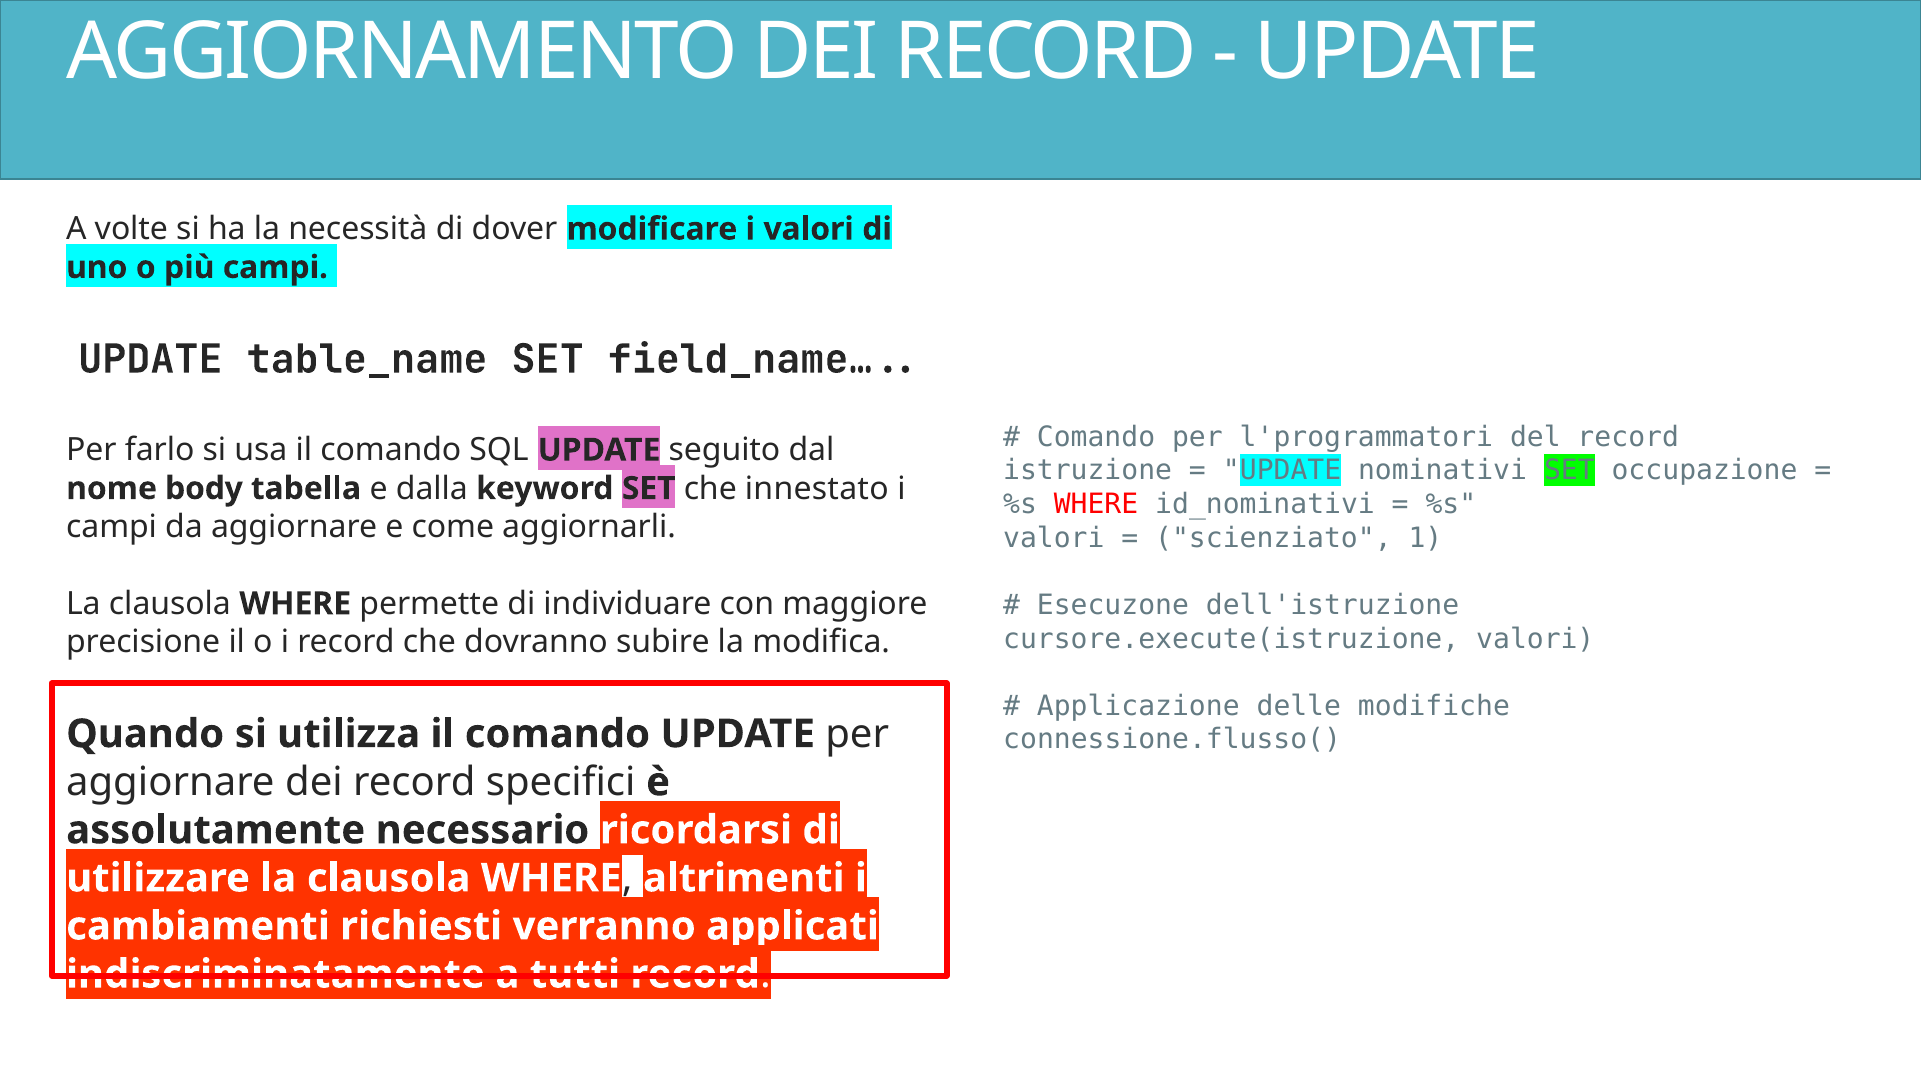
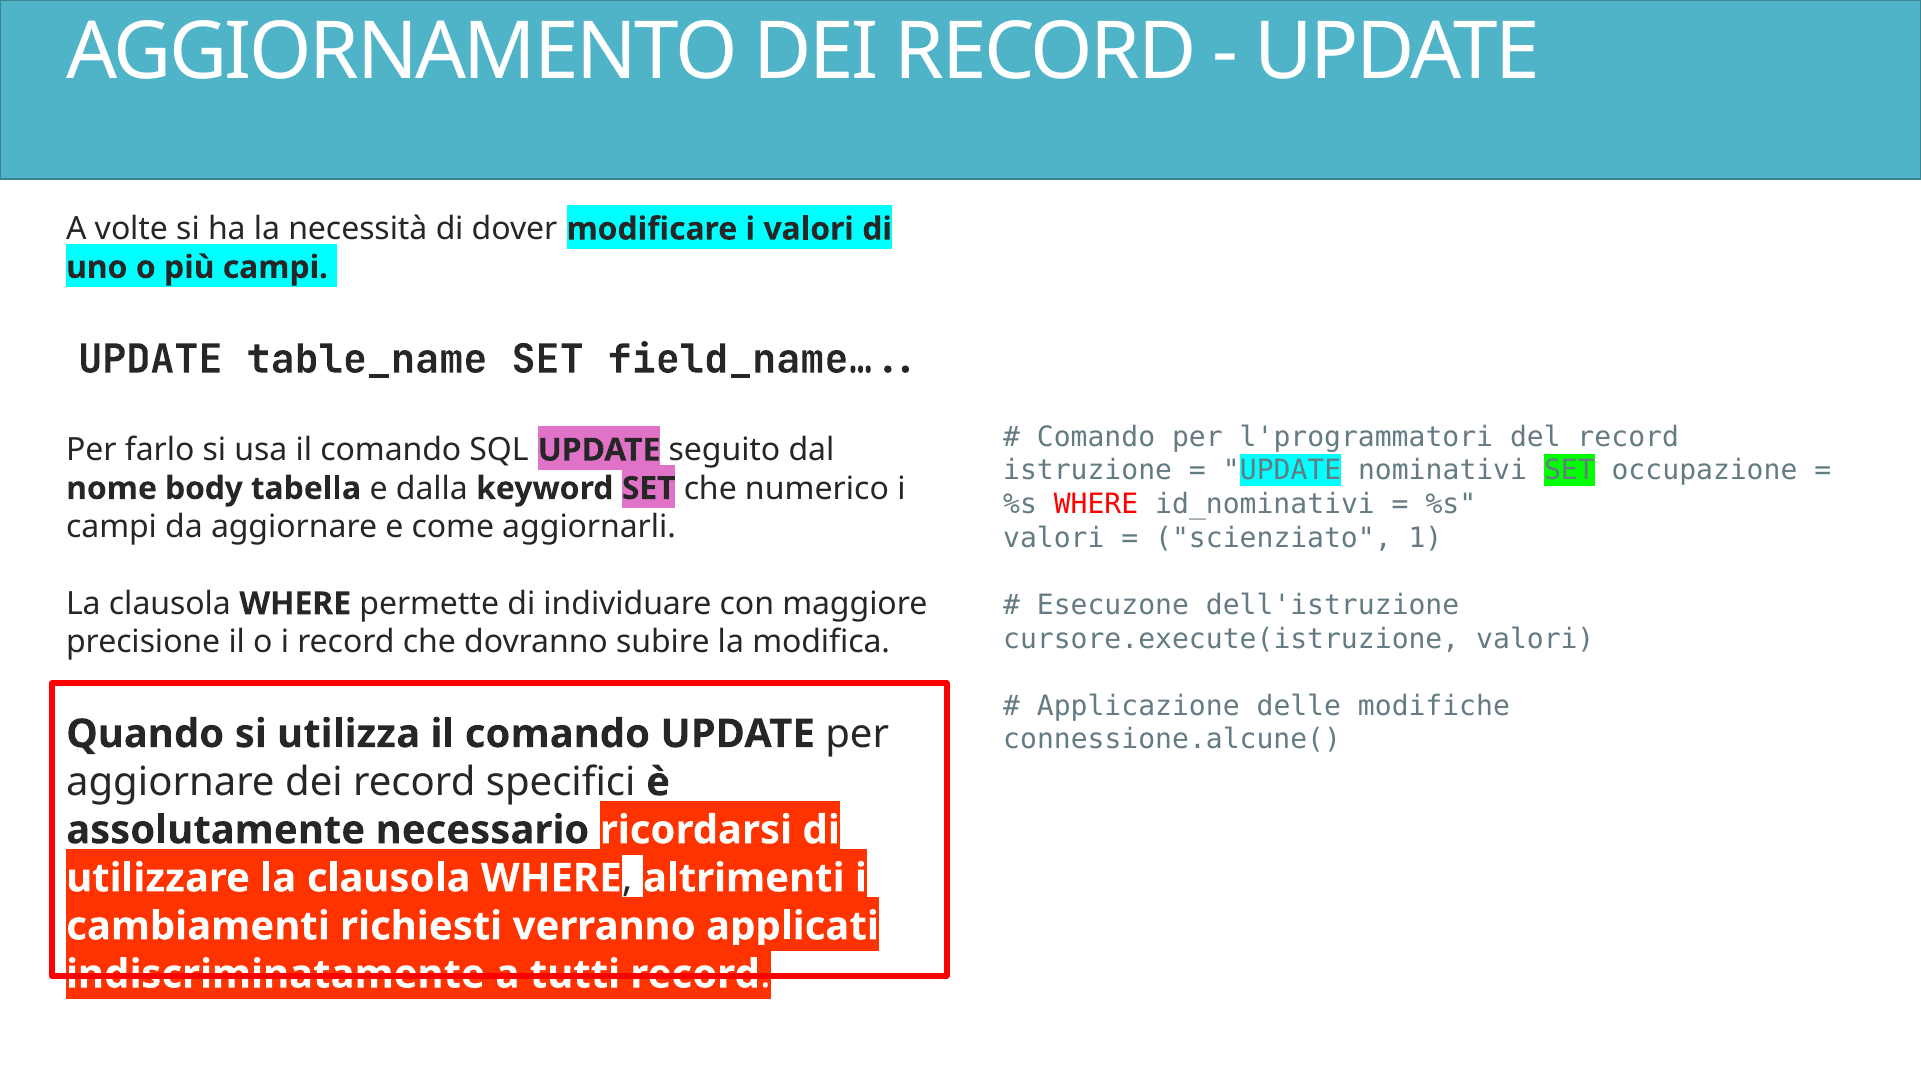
innestato: innestato -> numerico
connessione.flusso(: connessione.flusso( -> connessione.alcune(
